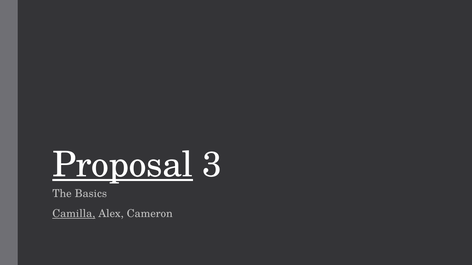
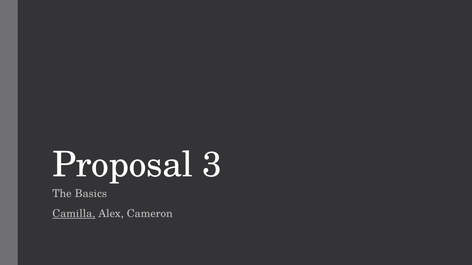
Proposal underline: present -> none
